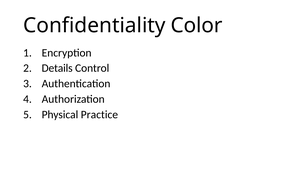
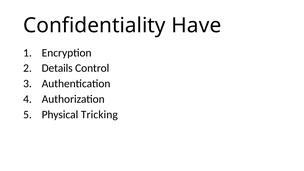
Color: Color -> Have
Practice: Practice -> Tricking
